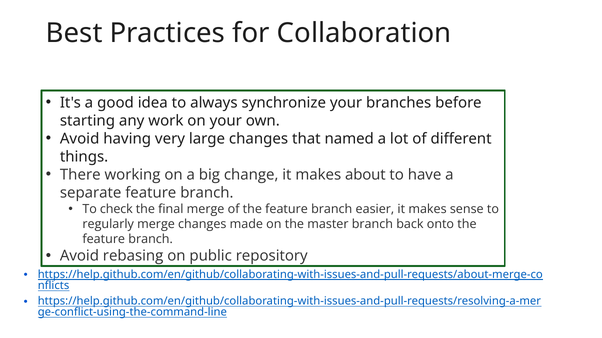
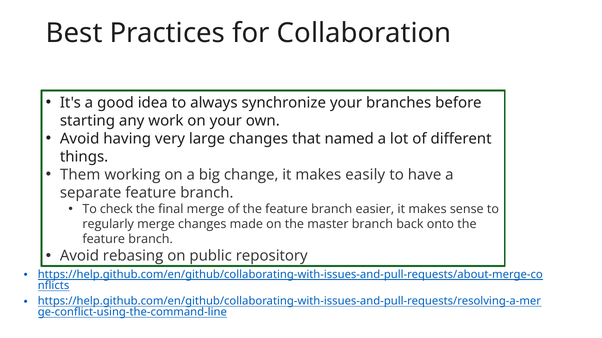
There: There -> Them
about: about -> easily
